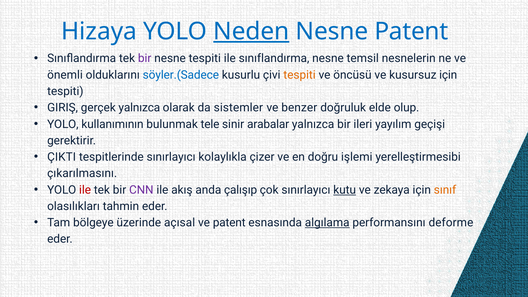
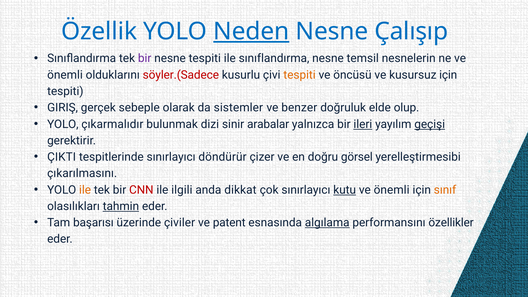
Hizaya: Hizaya -> Özellik
Nesne Patent: Patent -> Çalışıp
söyler.(Sadece colour: blue -> red
gerçek yalnızca: yalnızca -> sebeple
kullanımının: kullanımının -> çıkarmalıdır
tele: tele -> dizi
ileri underline: none -> present
geçişi underline: none -> present
kolaylıkla: kolaylıkla -> döndürür
işlemi: işlemi -> görsel
ile at (85, 190) colour: red -> orange
CNN colour: purple -> red
akış: akış -> ilgili
çalışıp: çalışıp -> dikkat
zekaya at (392, 190): zekaya -> önemli
tahmin underline: none -> present
bölgeye: bölgeye -> başarısı
açısal: açısal -> çiviler
deforme: deforme -> özellikler
